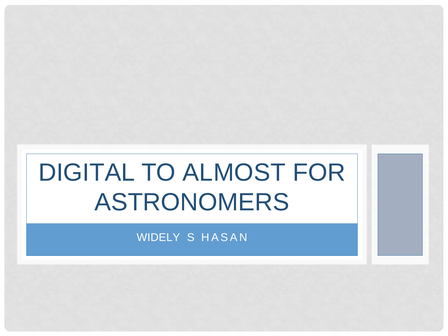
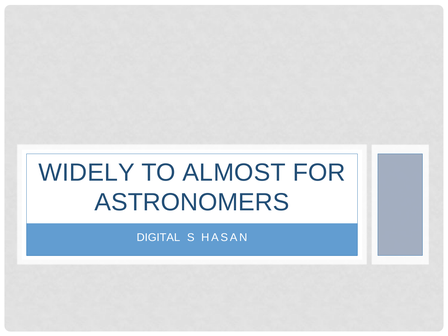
DIGITAL: DIGITAL -> WIDELY
WIDELY: WIDELY -> DIGITAL
